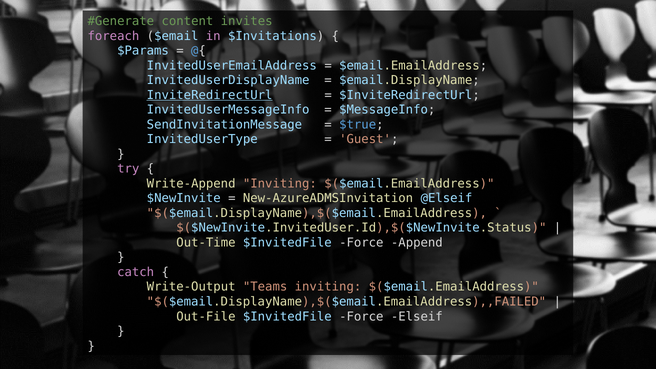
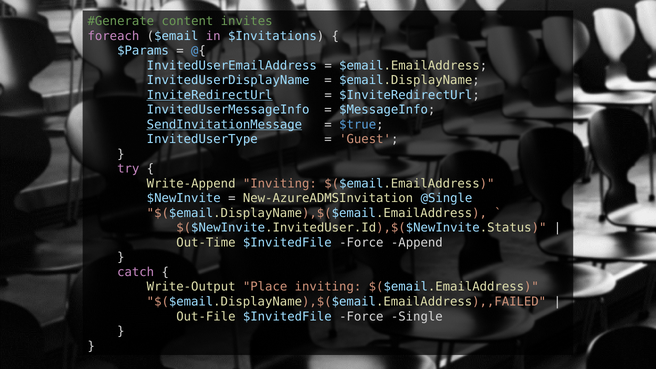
SendInvitationMessage underline: none -> present
@Elseif: @Elseif -> @Single
Teams: Teams -> Place
Elseif: Elseif -> Single
